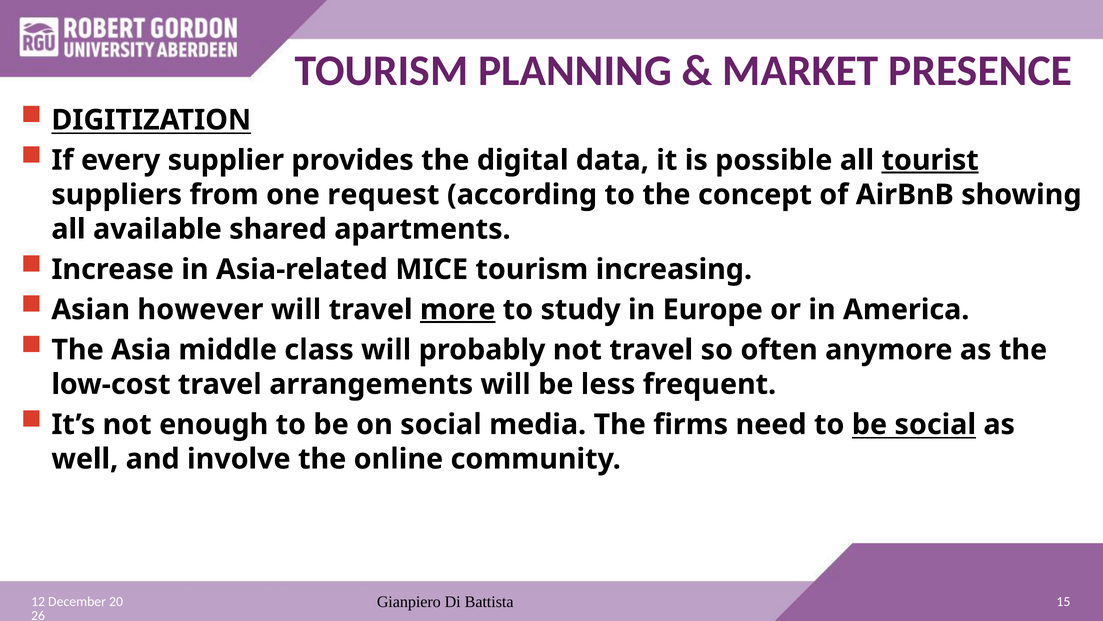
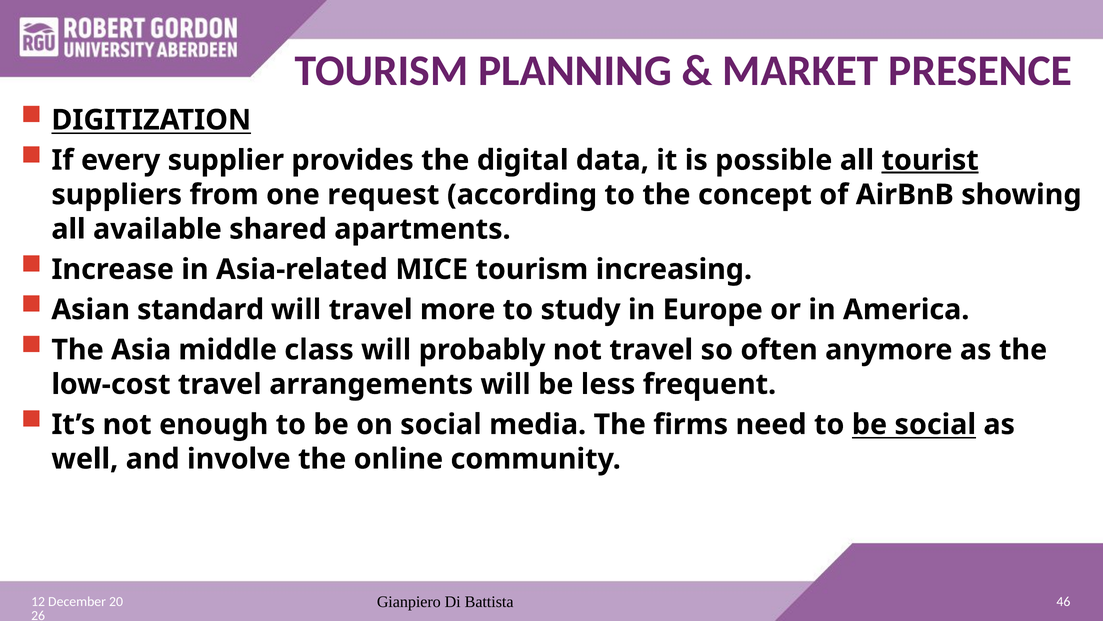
however: however -> standard
more underline: present -> none
15: 15 -> 46
